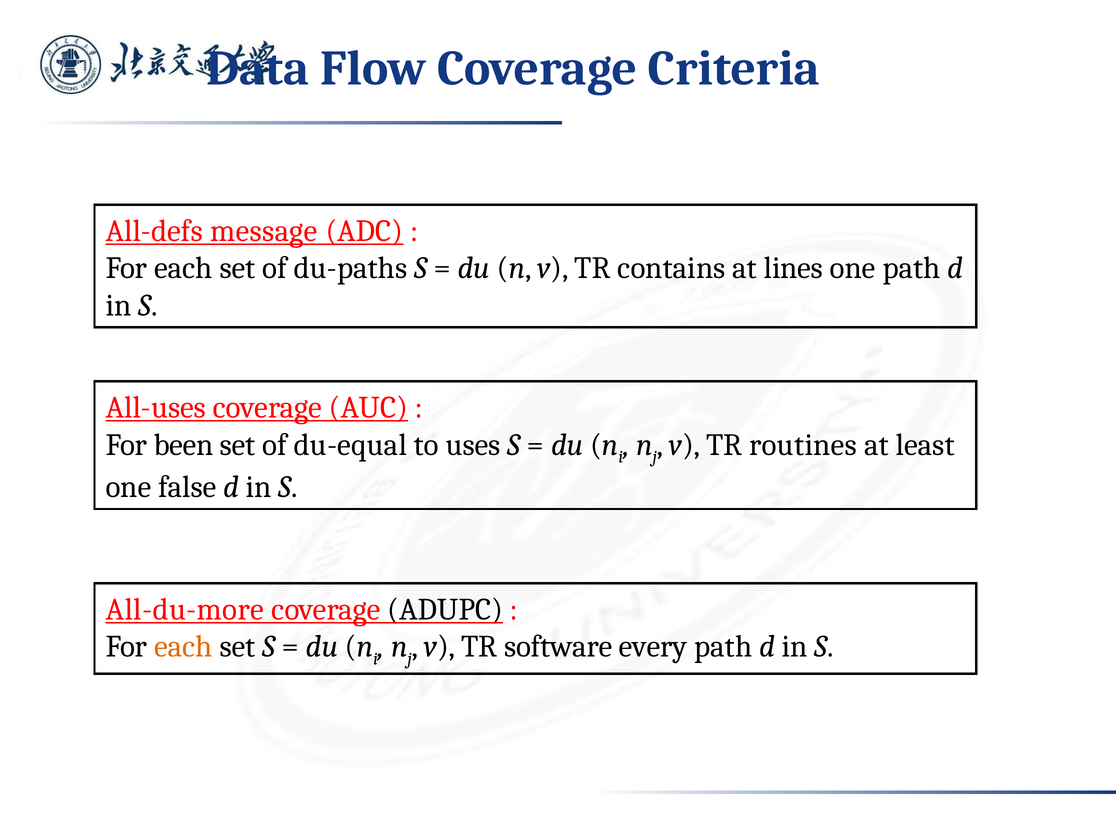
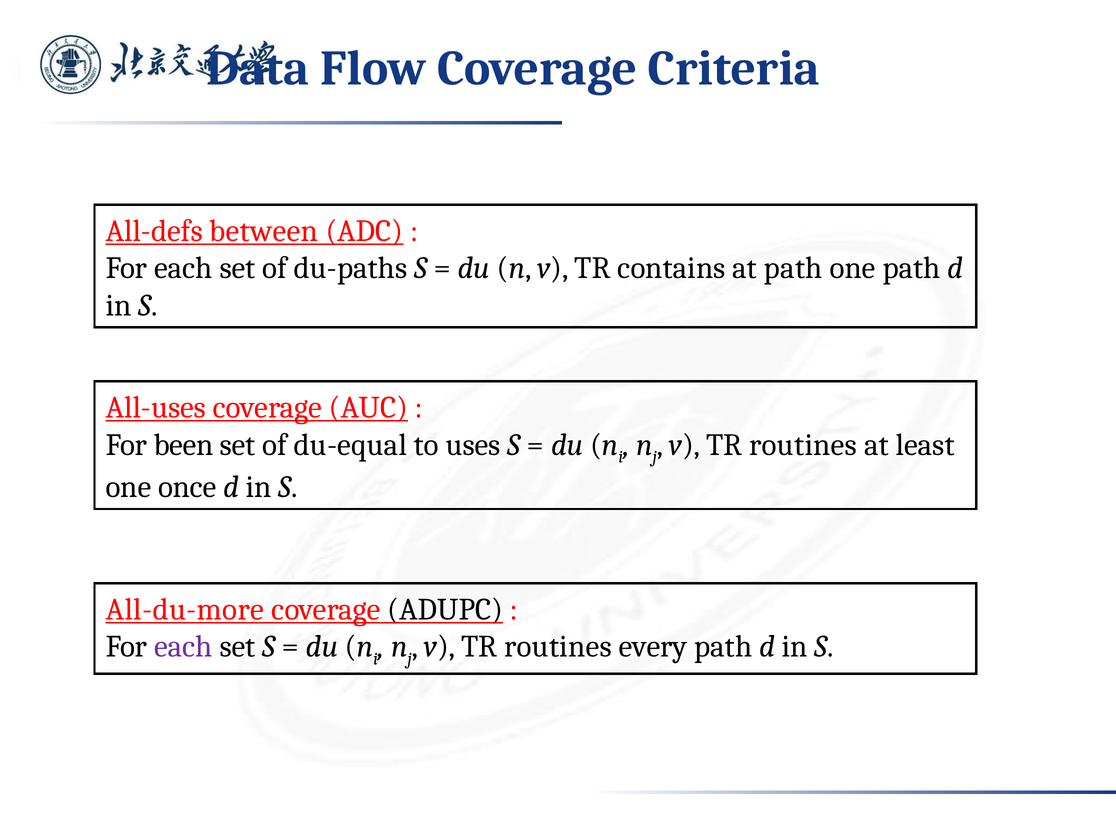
message: message -> between
at lines: lines -> path
false: false -> once
each at (183, 647) colour: orange -> purple
software at (558, 647): software -> routines
